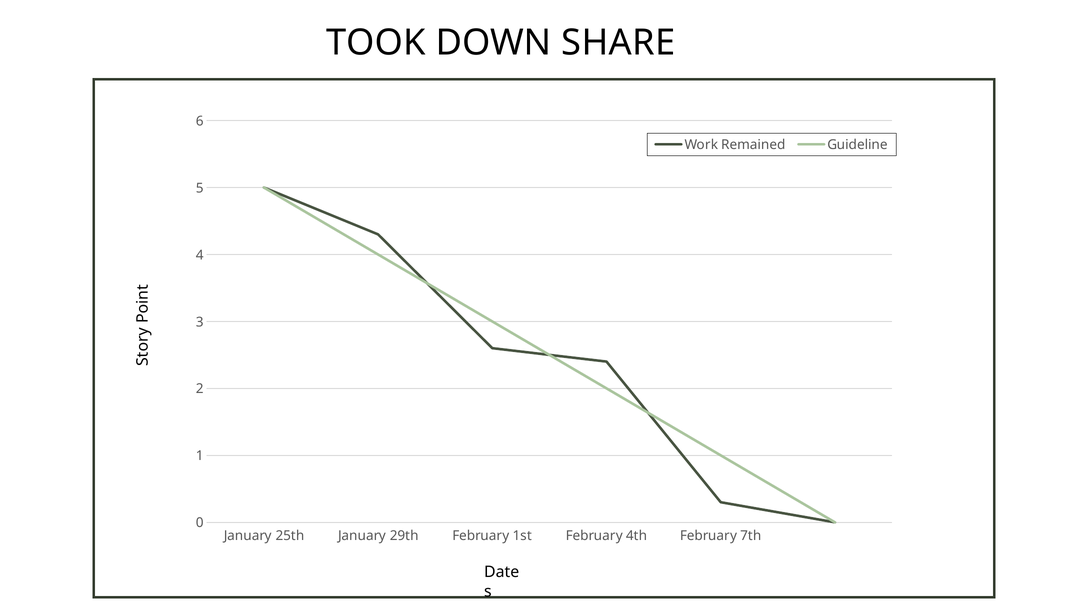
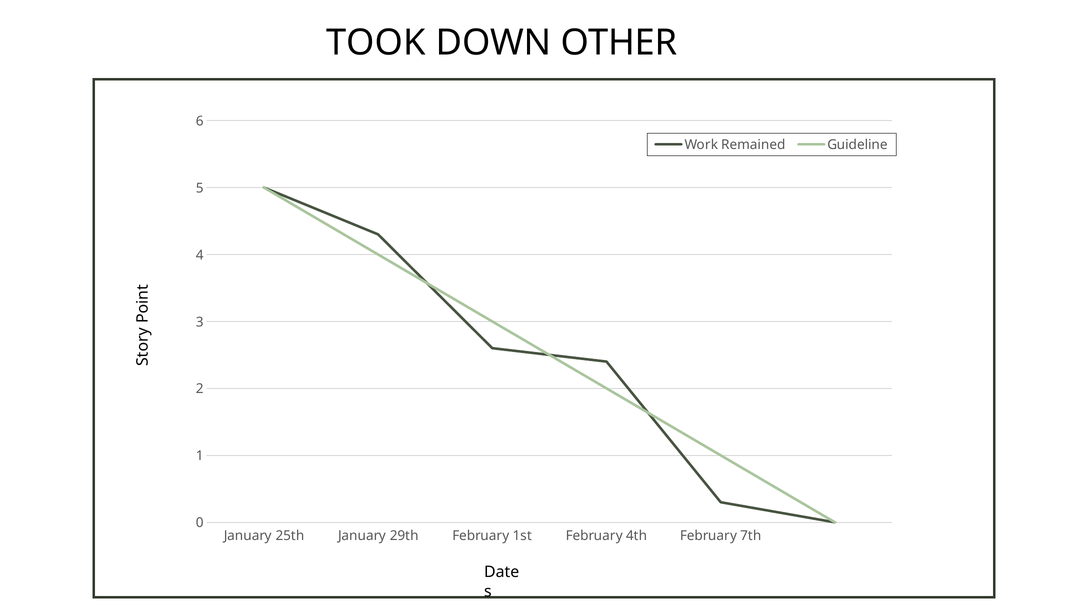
SHARE: SHARE -> OTHER
